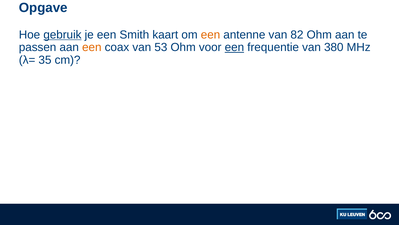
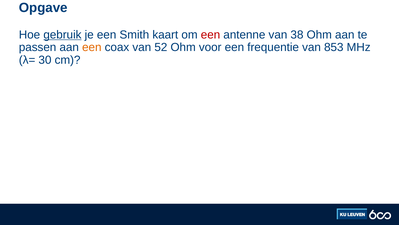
een at (210, 35) colour: orange -> red
82: 82 -> 38
53: 53 -> 52
een at (234, 47) underline: present -> none
380: 380 -> 853
35: 35 -> 30
